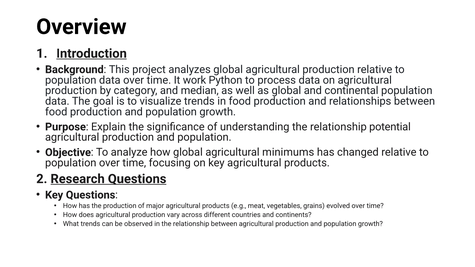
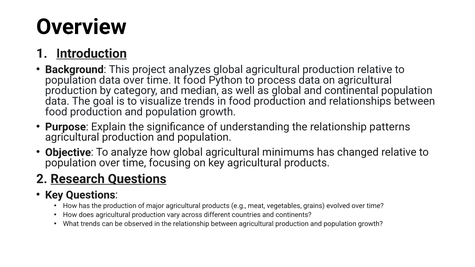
It work: work -> food
potential: potential -> patterns
